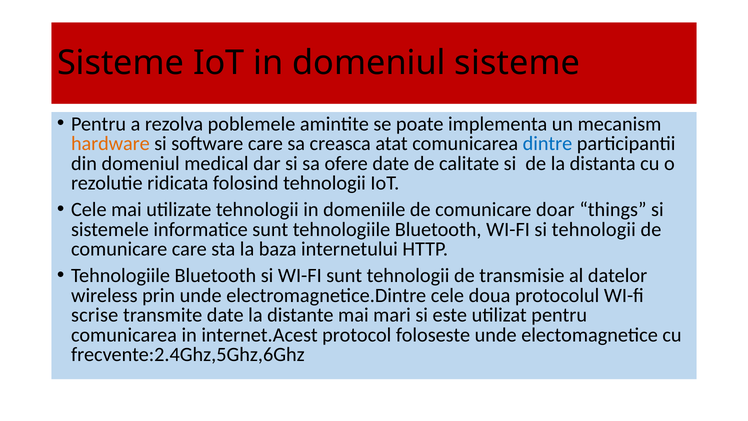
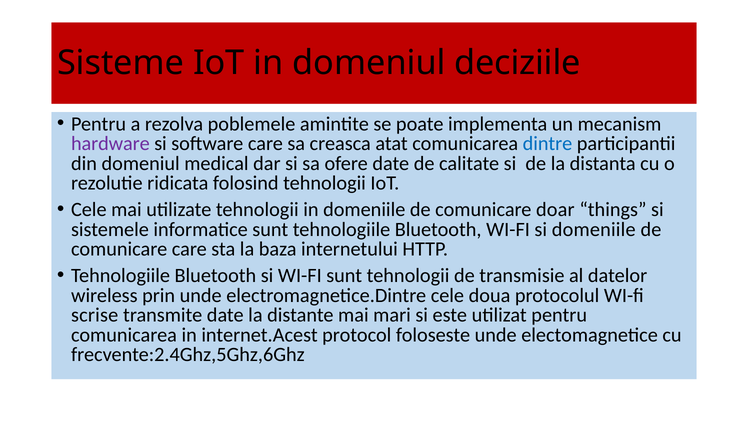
domeniul sisteme: sisteme -> deciziile
hardware colour: orange -> purple
si tehnologii: tehnologii -> domeniile
